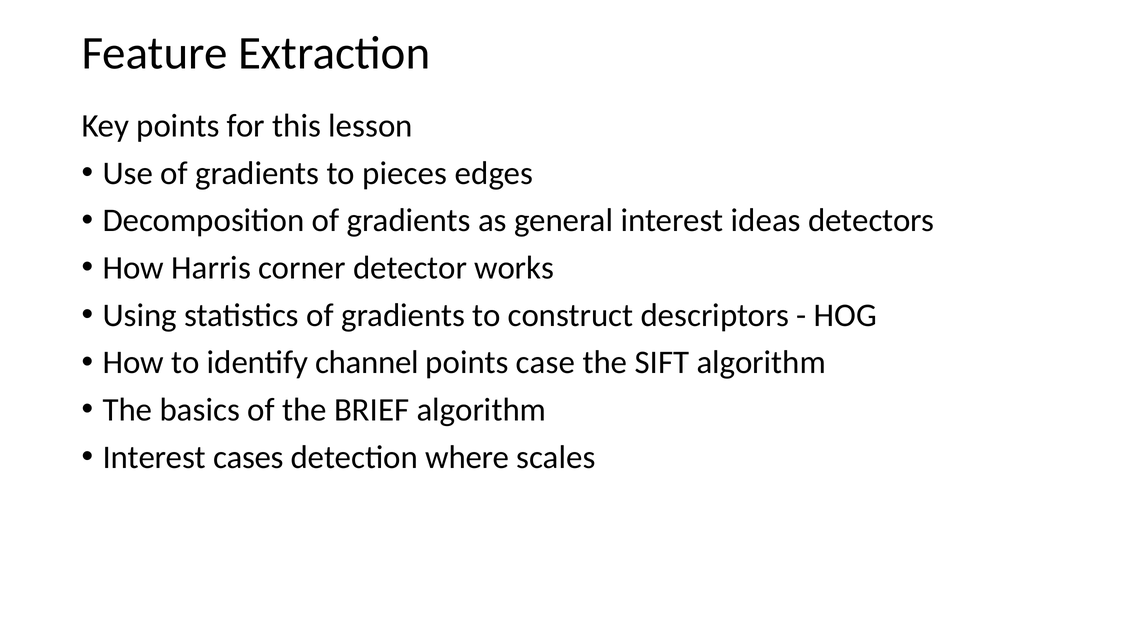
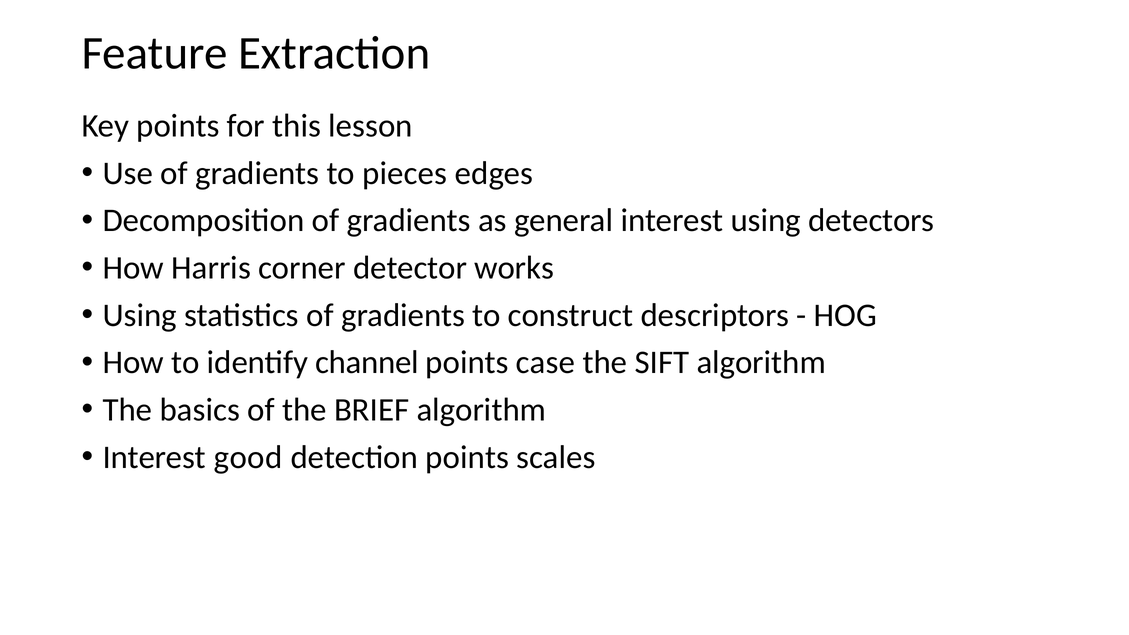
interest ideas: ideas -> using
cases: cases -> good
detection where: where -> points
